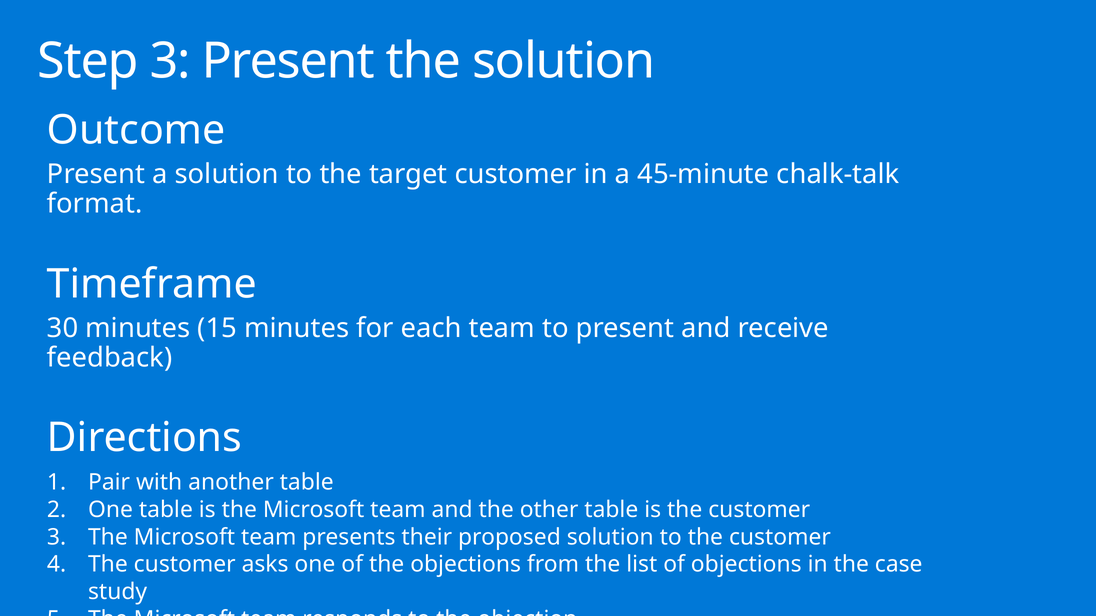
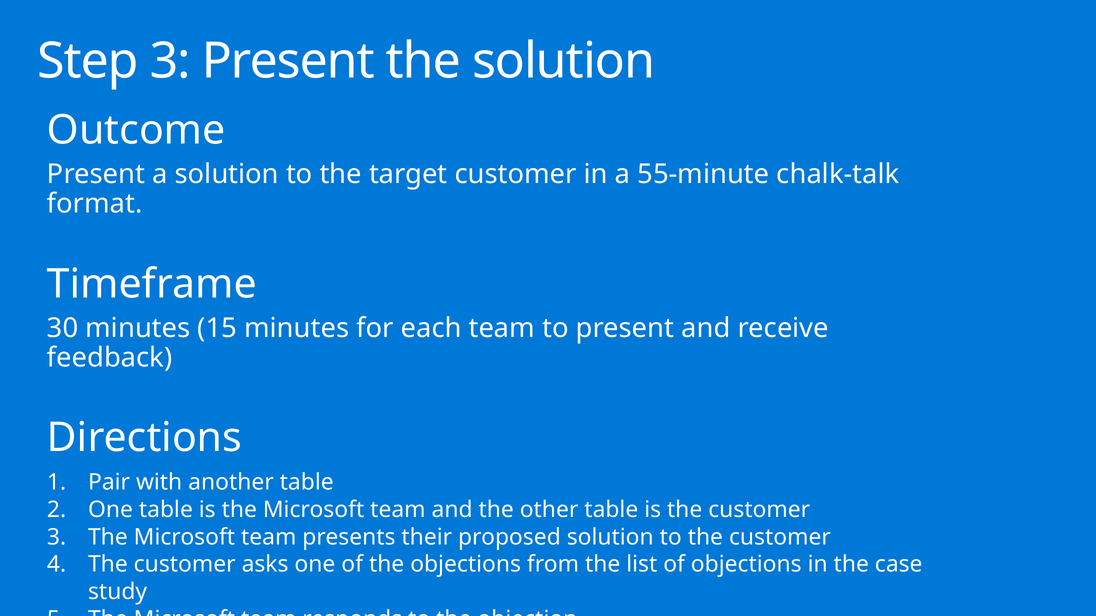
45-minute: 45-minute -> 55-minute
